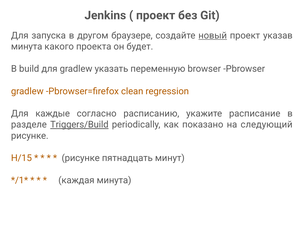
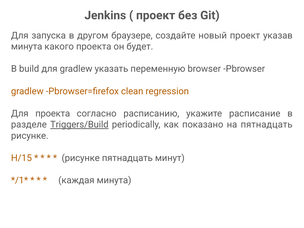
новый underline: present -> none
Для каждые: каждые -> проекта
на следующий: следующий -> пятнадцать
